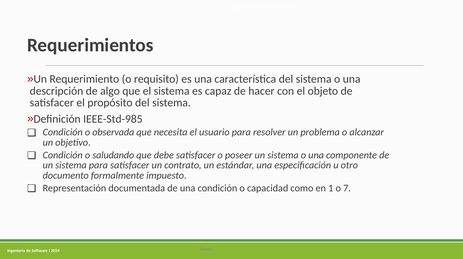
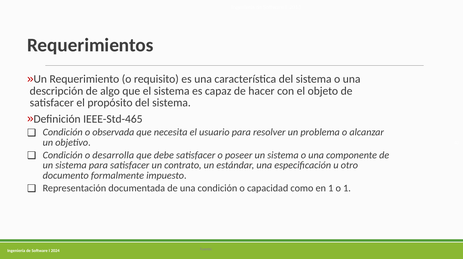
IEEE-Std-985: IEEE-Std-985 -> IEEE-Std-465
saludando: saludando -> desarrolla
o 7: 7 -> 1
